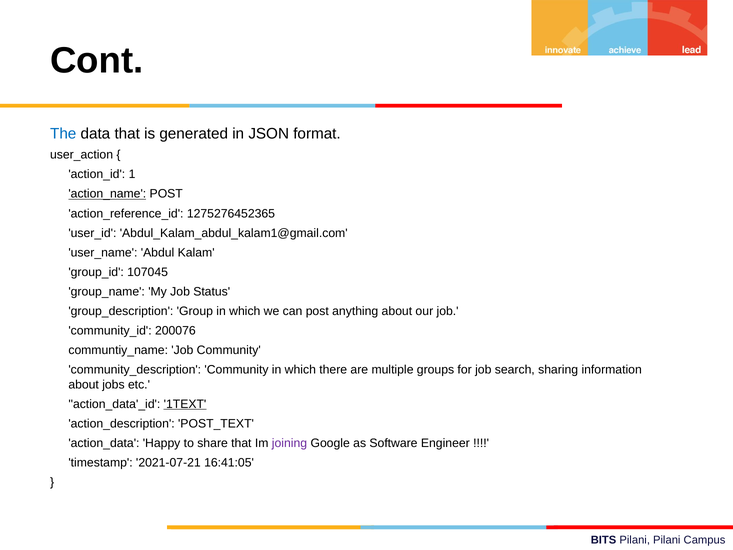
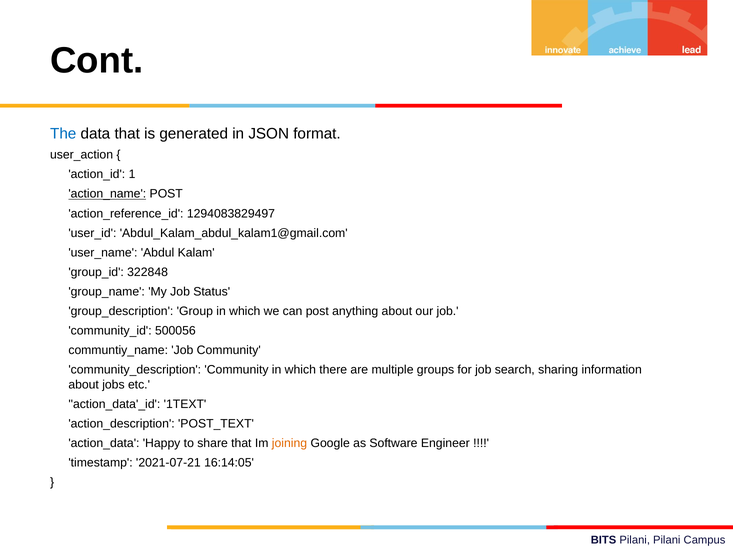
1275276452365: 1275276452365 -> 1294083829497
107045: 107045 -> 322848
200076: 200076 -> 500056
1TEXT underline: present -> none
joining colour: purple -> orange
16:41:05: 16:41:05 -> 16:14:05
